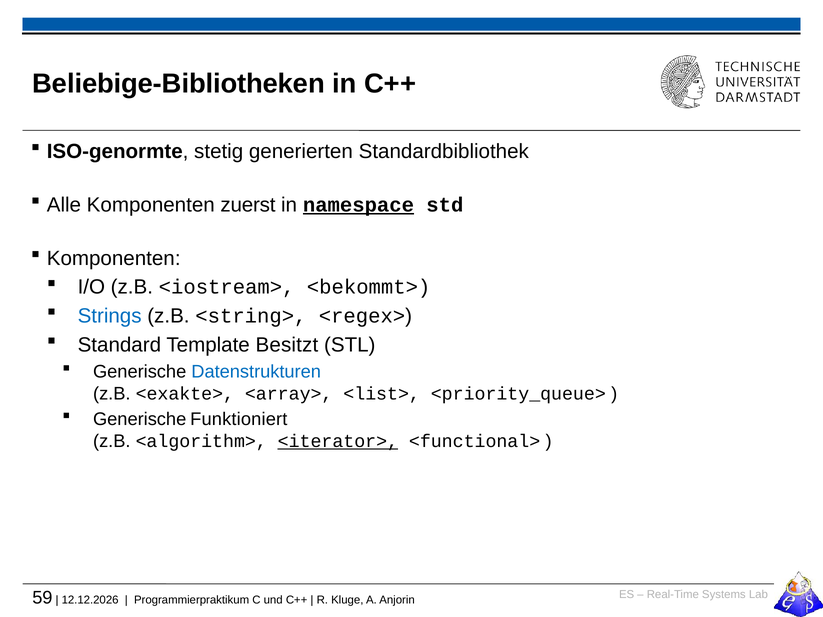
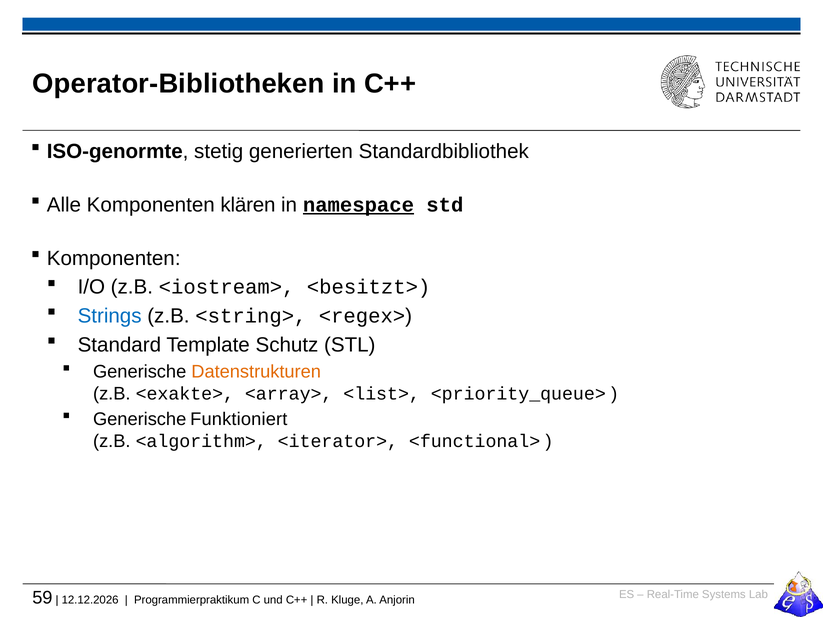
Beliebige-Bibliotheken: Beliebige-Bibliotheken -> Operator-Bibliotheken
zuerst: zuerst -> klären
<bekommt>: <bekommt> -> <besitzt>
Besitzt: Besitzt -> Schutz
Datenstrukturen colour: blue -> orange
<iterator> underline: present -> none
